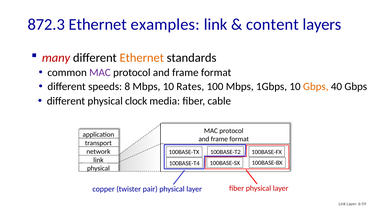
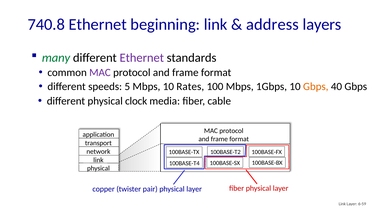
872.3: 872.3 -> 740.8
examples: examples -> beginning
content: content -> address
many colour: red -> green
Ethernet at (142, 58) colour: orange -> purple
8: 8 -> 5
